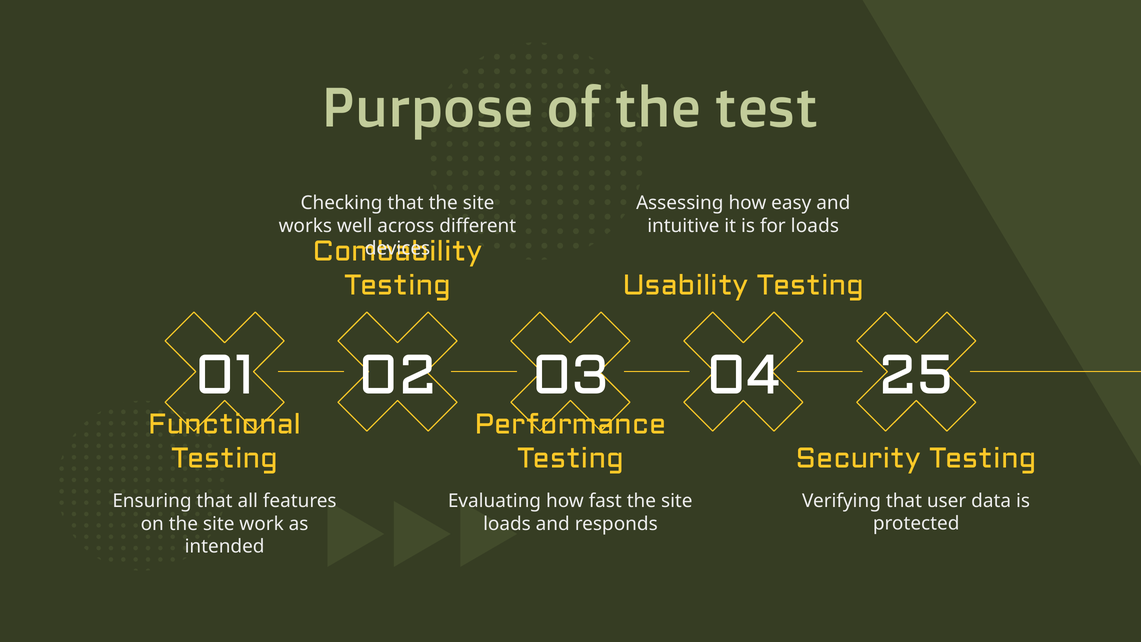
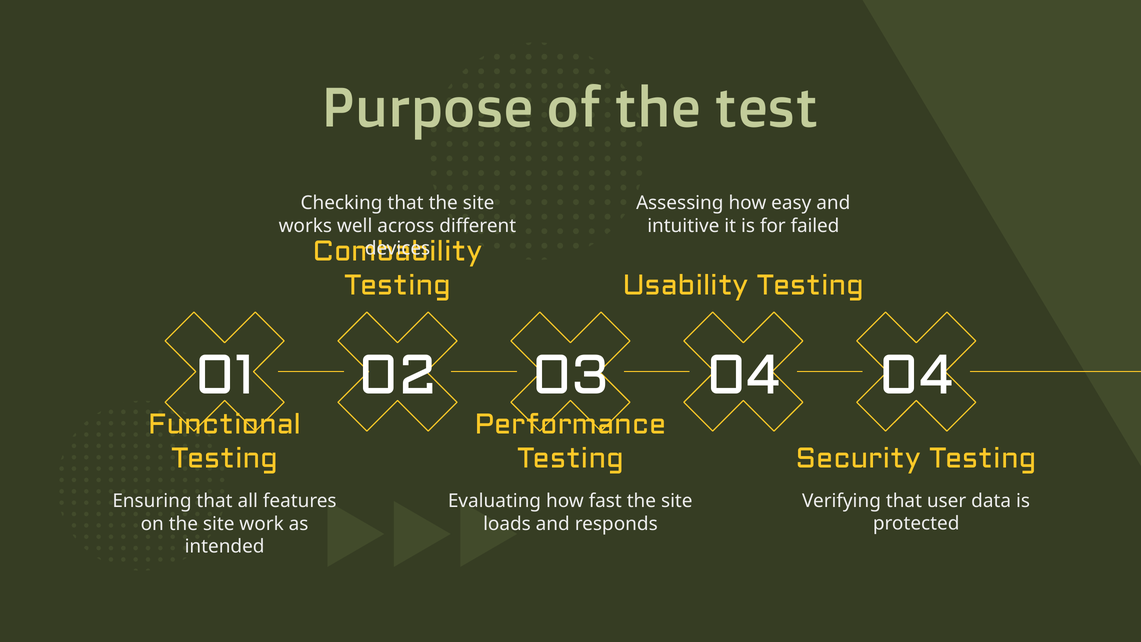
for loads: loads -> failed
04 25: 25 -> 04
